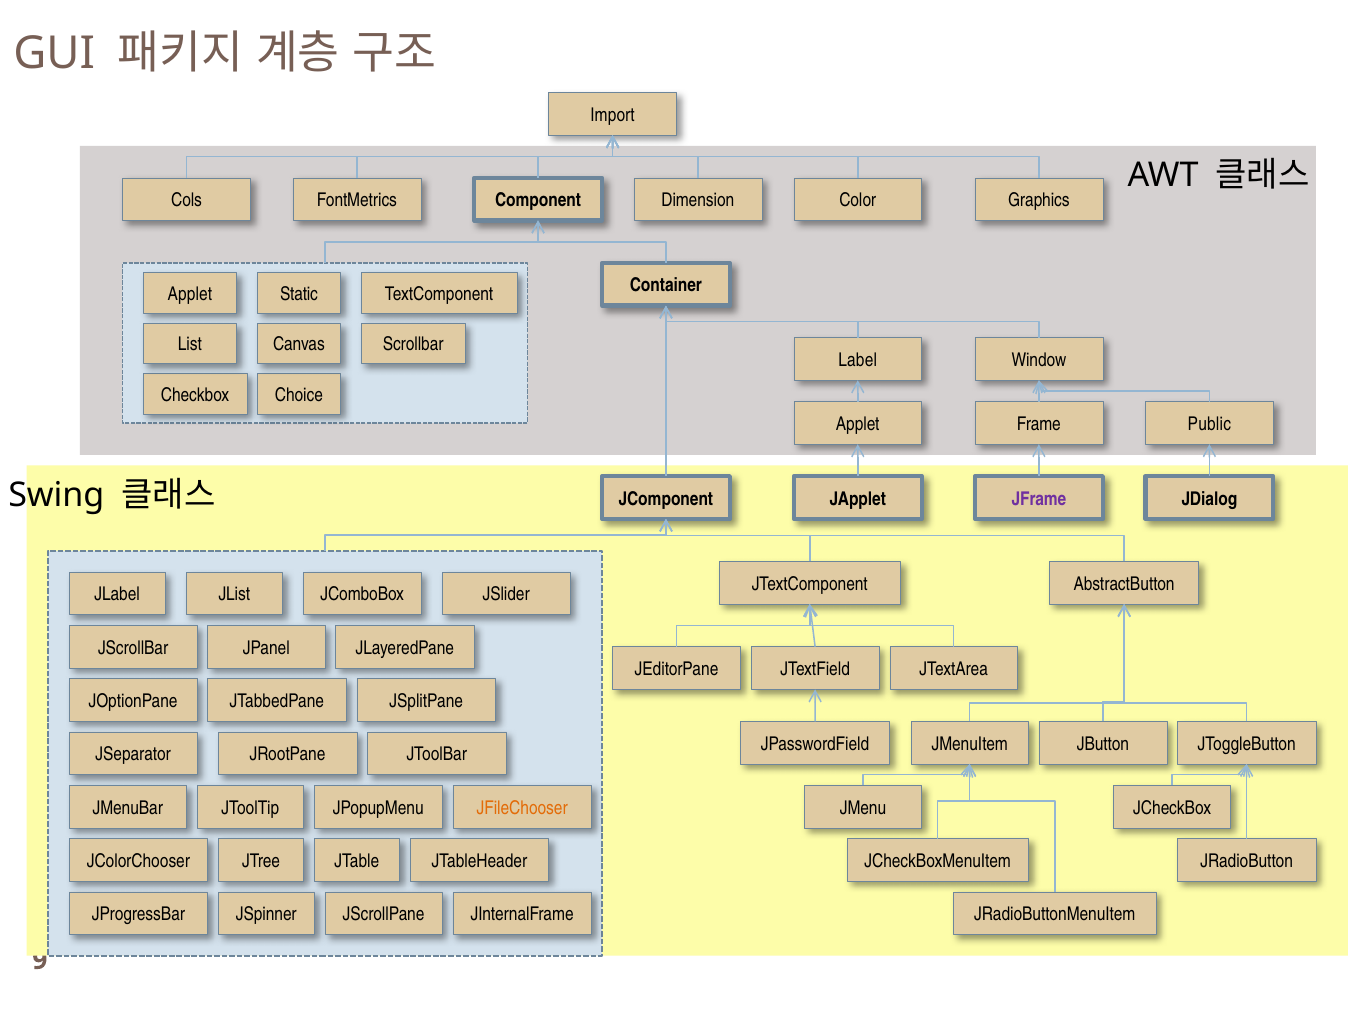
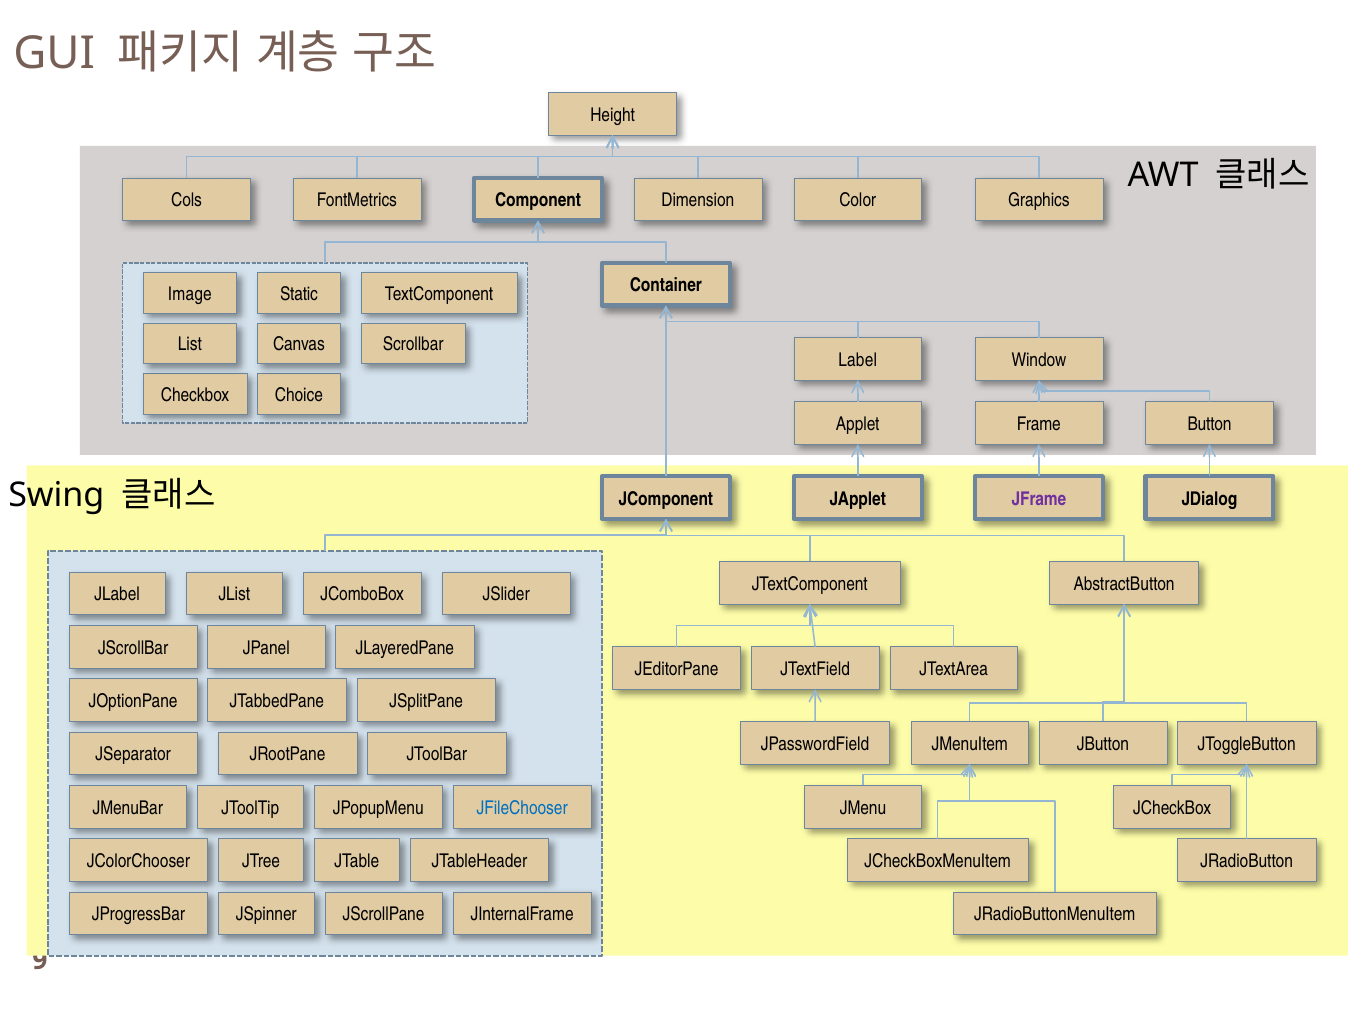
Import: Import -> Height
Applet at (190, 294): Applet -> Image
Public: Public -> Button
JFileChooser colour: orange -> blue
